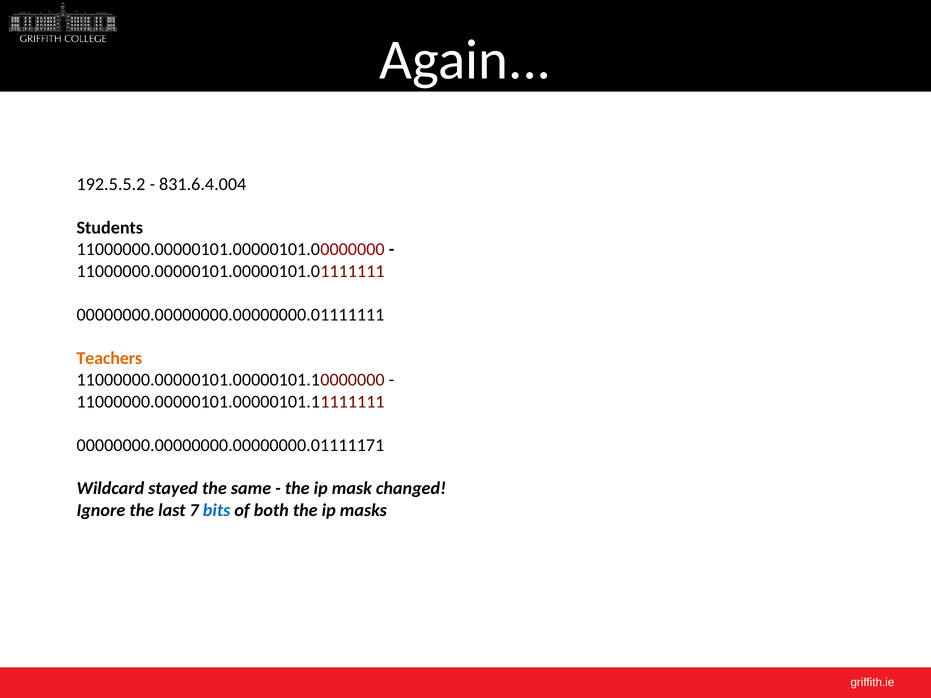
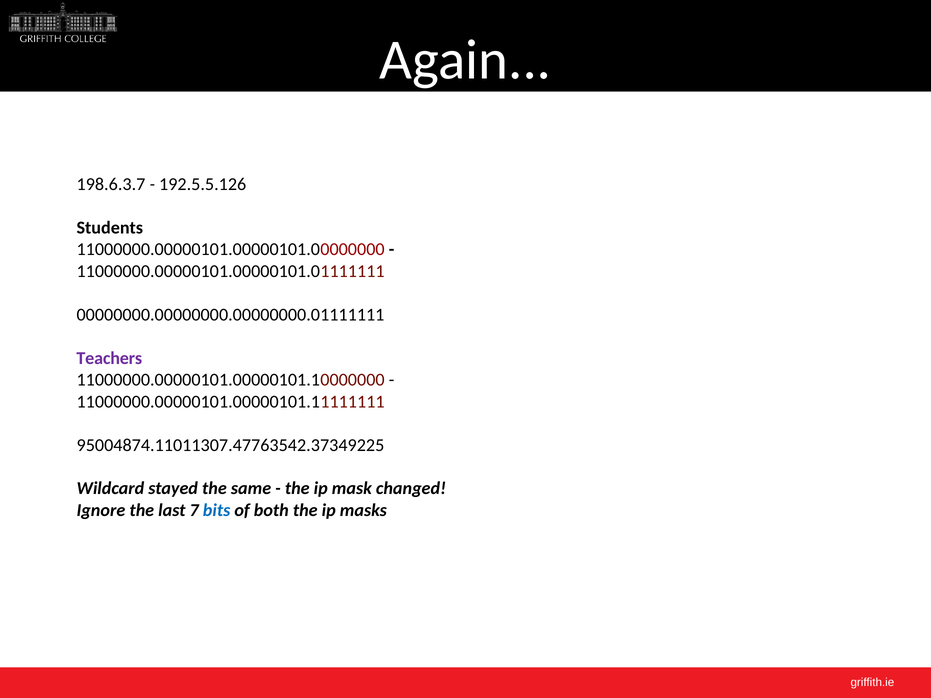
192.5.5.2: 192.5.5.2 -> 198.6.3.7
831.6.4.004: 831.6.4.004 -> 192.5.5.126
Teachers colour: orange -> purple
00000000.00000000.00000000.01111171: 00000000.00000000.00000000.01111171 -> 95004874.11011307.47763542.37349225
